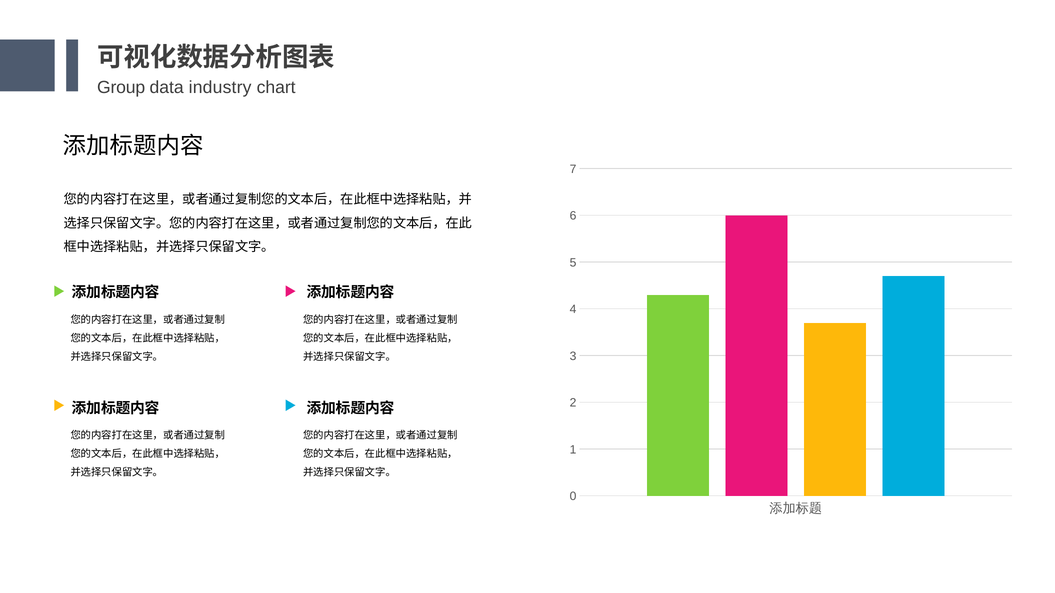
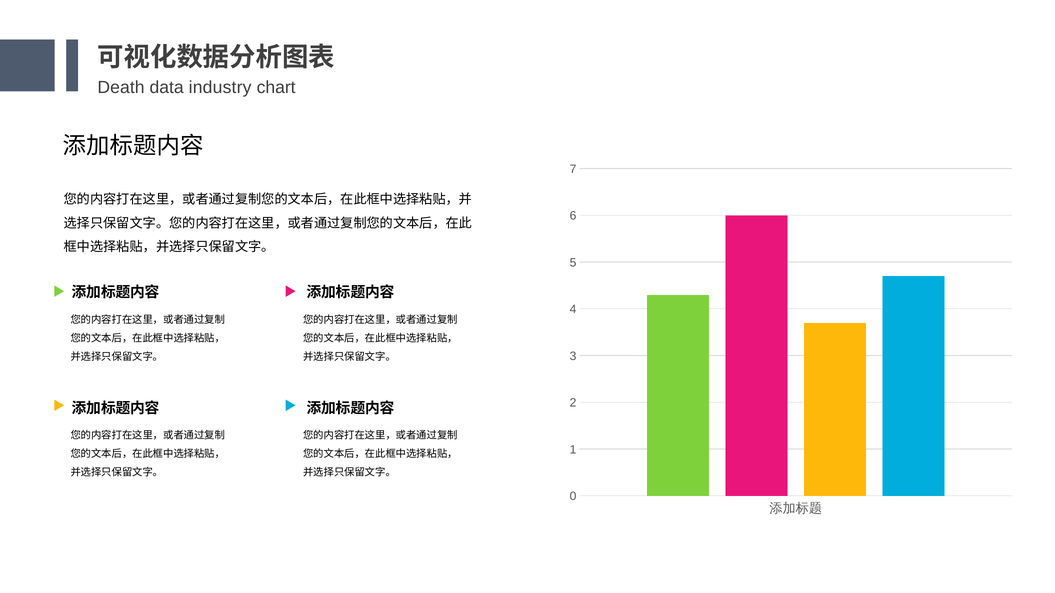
Group: Group -> Death
